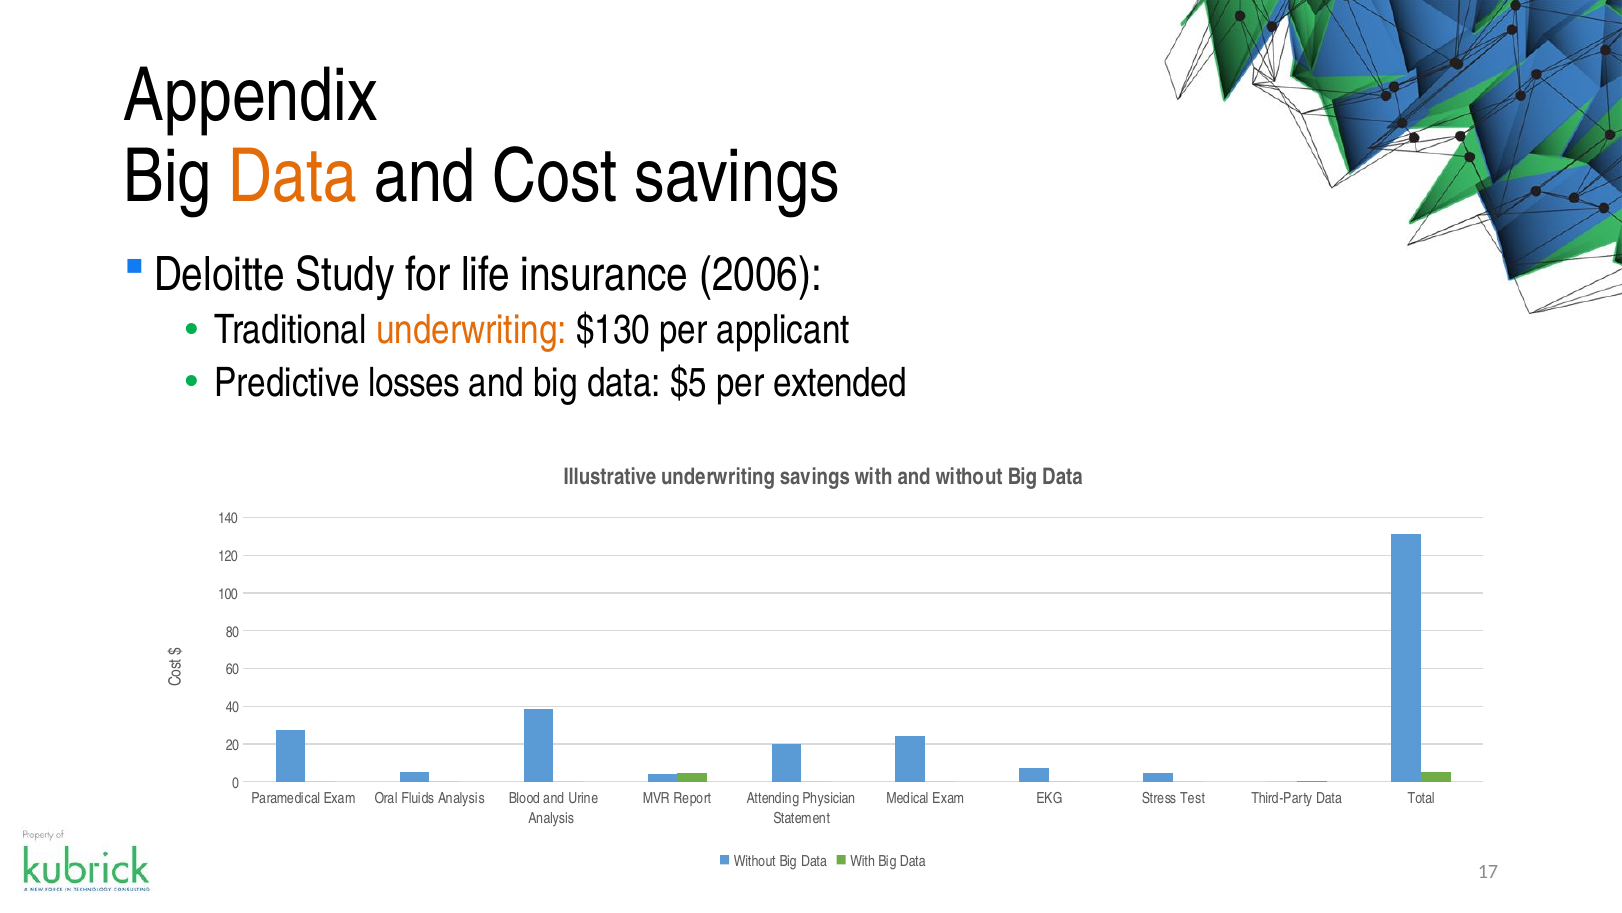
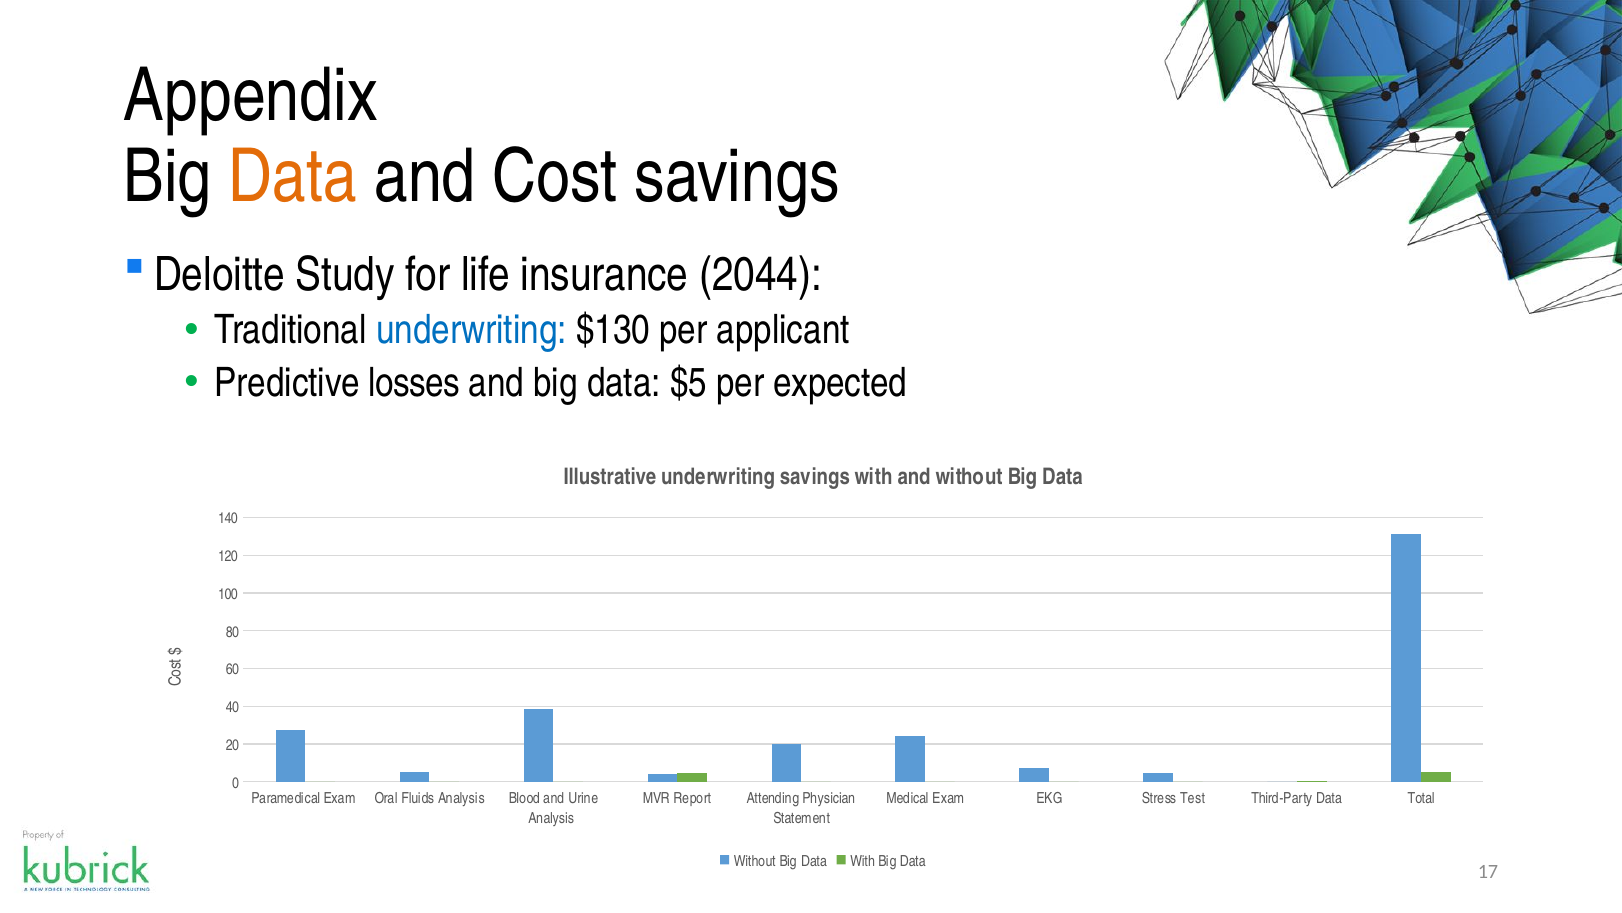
2006: 2006 -> 2044
underwriting at (472, 330) colour: orange -> blue
extended: extended -> expected
